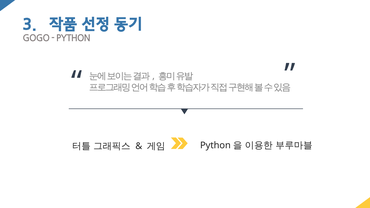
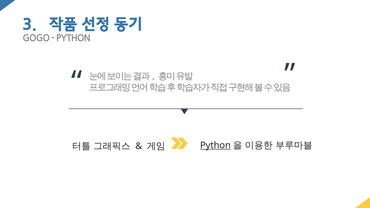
Python at (215, 145) underline: none -> present
